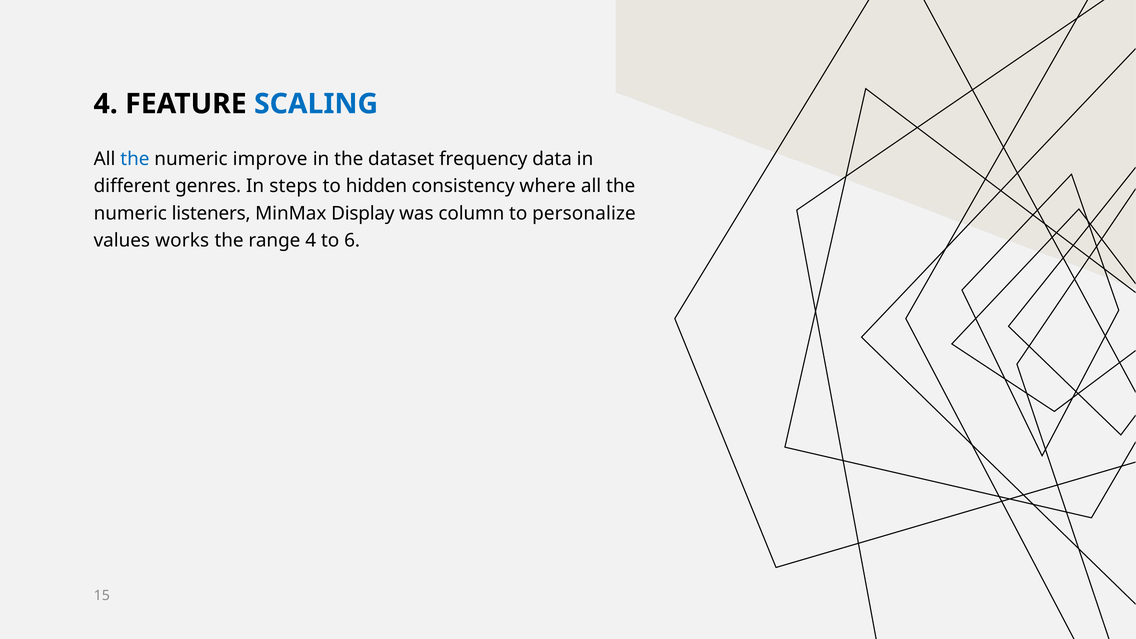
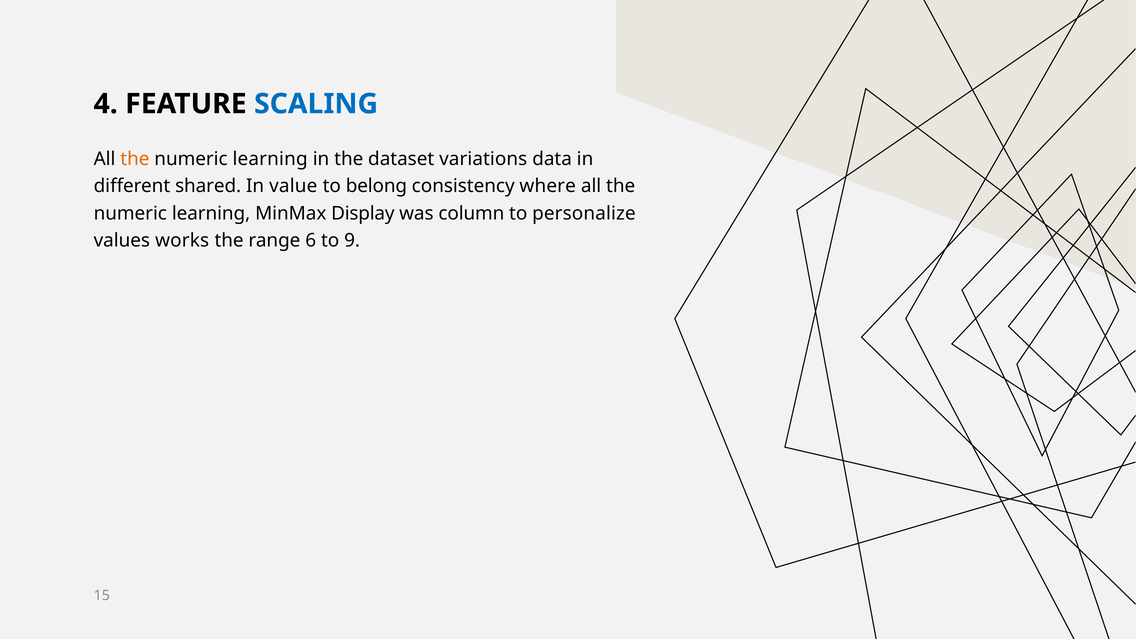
the at (135, 159) colour: blue -> orange
improve at (270, 159): improve -> learning
frequency: frequency -> variations
genres: genres -> shared
steps: steps -> value
hidden: hidden -> belong
listeners at (211, 213): listeners -> learning
range 4: 4 -> 6
6: 6 -> 9
